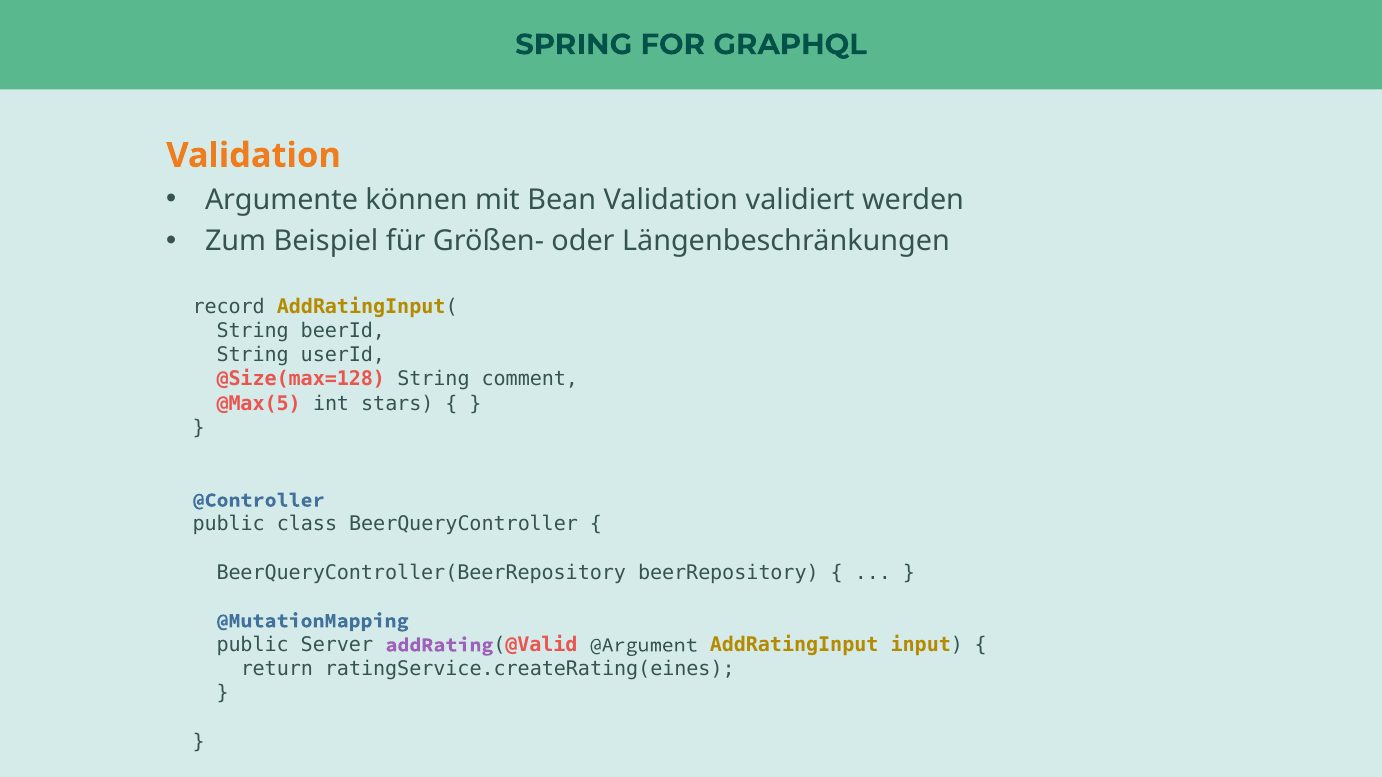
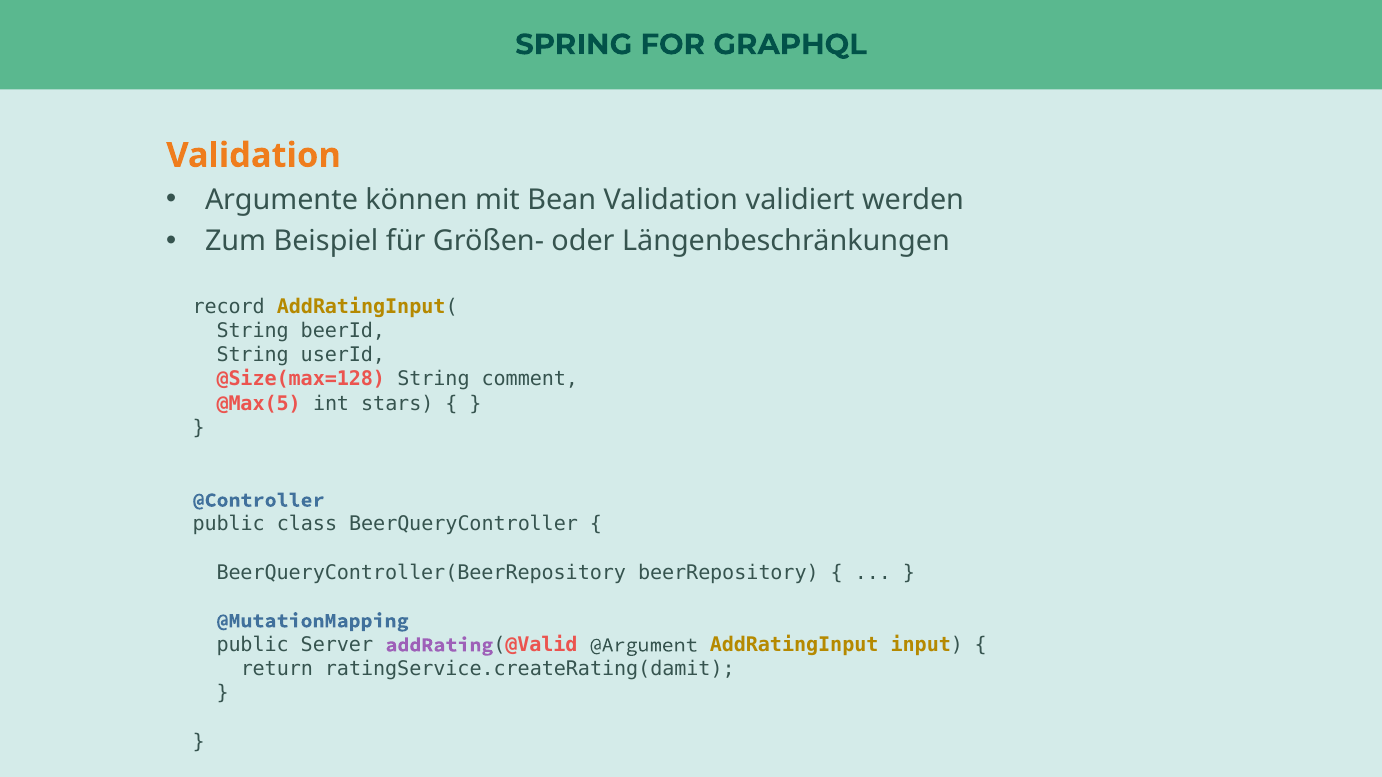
ratingService.createRating(eines: ratingService.createRating(eines -> ratingService.createRating(damit
